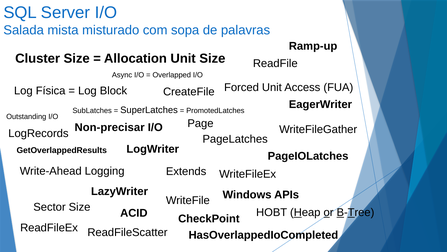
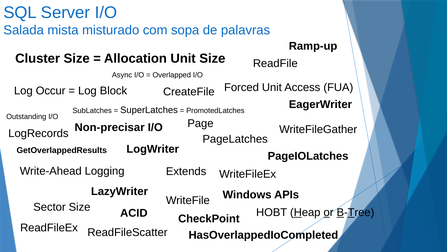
Física: Física -> Occur
